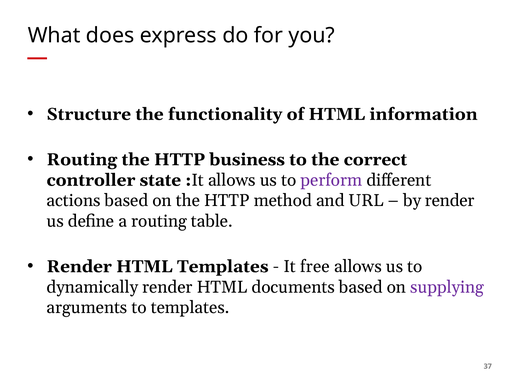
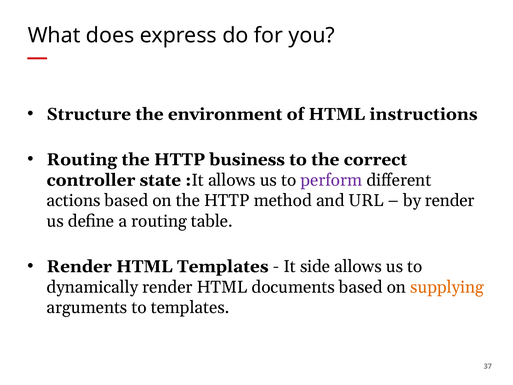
functionality: functionality -> environment
information: information -> instructions
free: free -> side
supplying colour: purple -> orange
